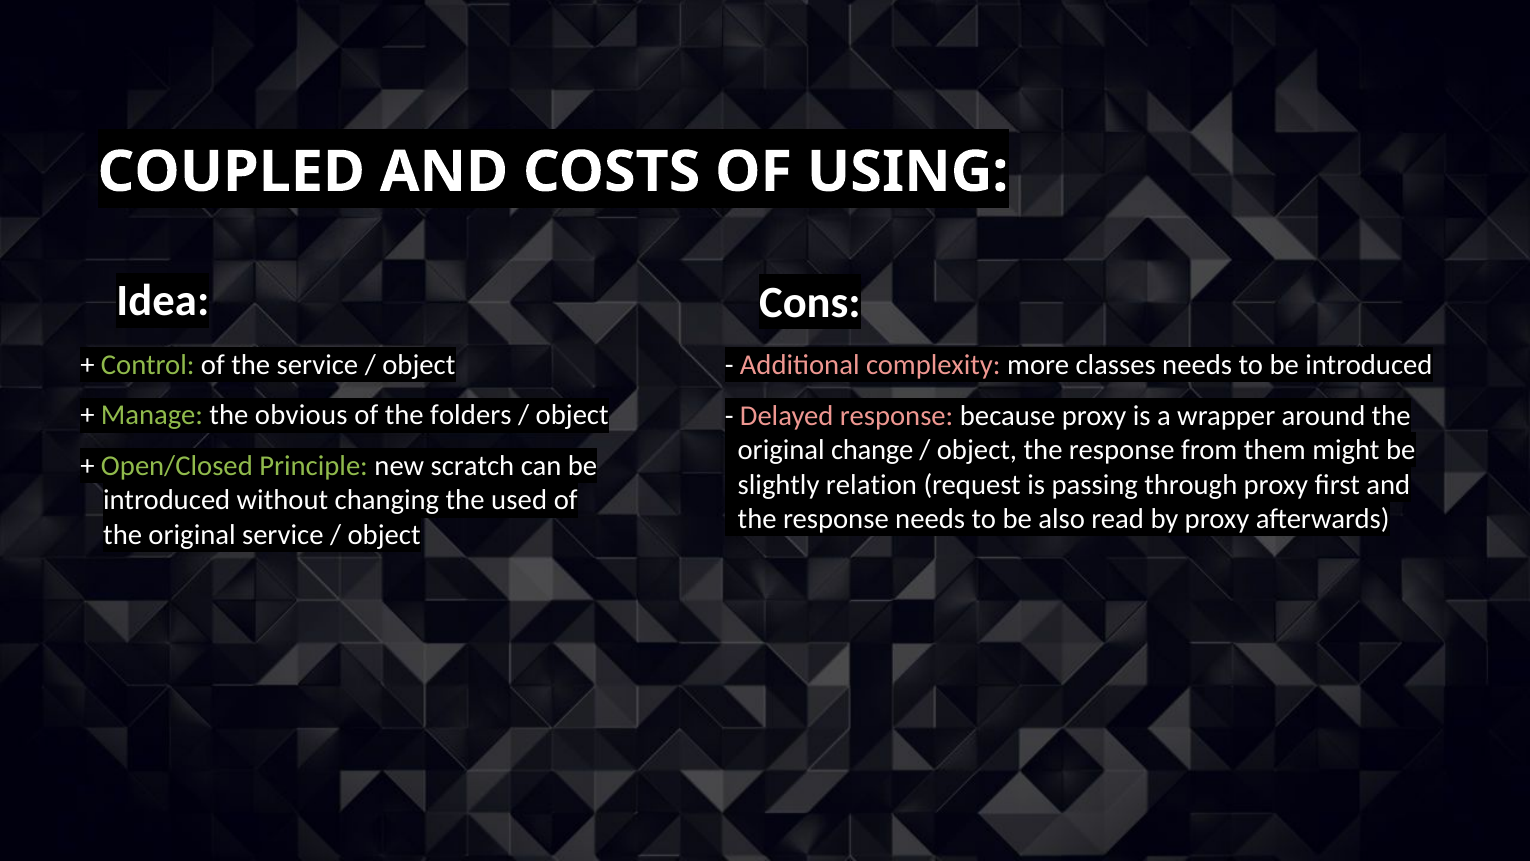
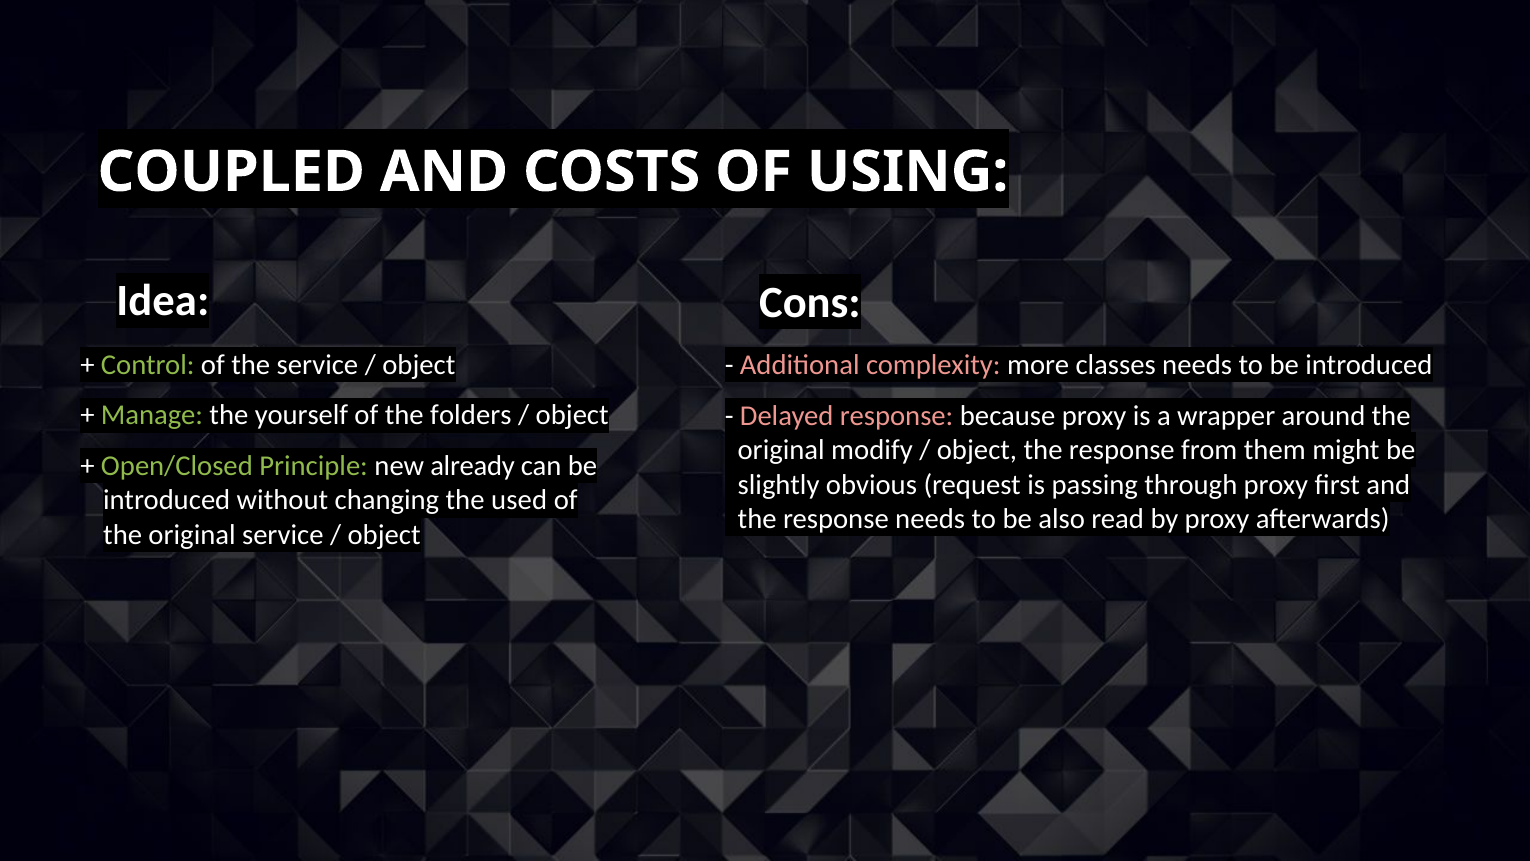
obvious: obvious -> yourself
change: change -> modify
scratch: scratch -> already
relation: relation -> obvious
